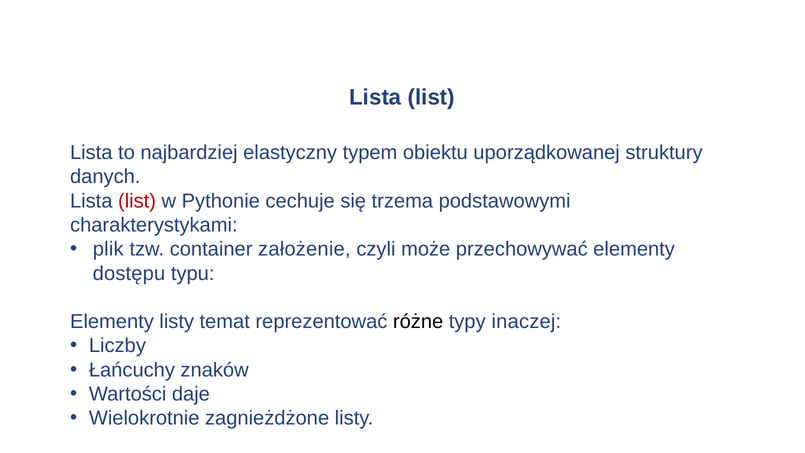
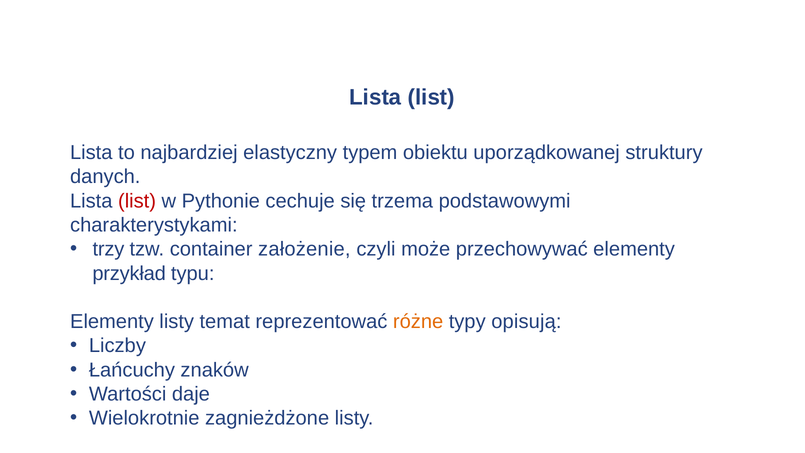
plik: plik -> trzy
dostępu: dostępu -> przykład
różne colour: black -> orange
inaczej: inaczej -> opisują
